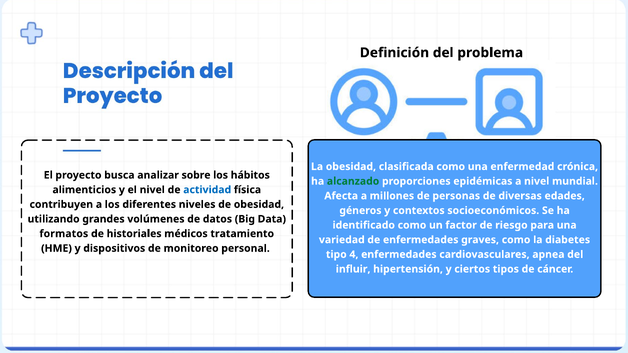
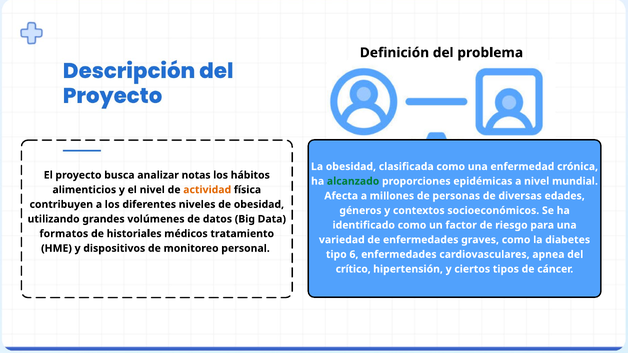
sobre: sobre -> notas
actividad colour: blue -> orange
4: 4 -> 6
influir: influir -> crítico
